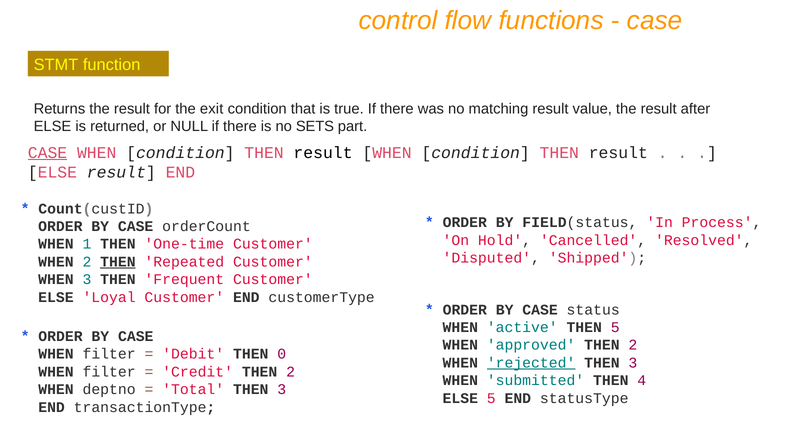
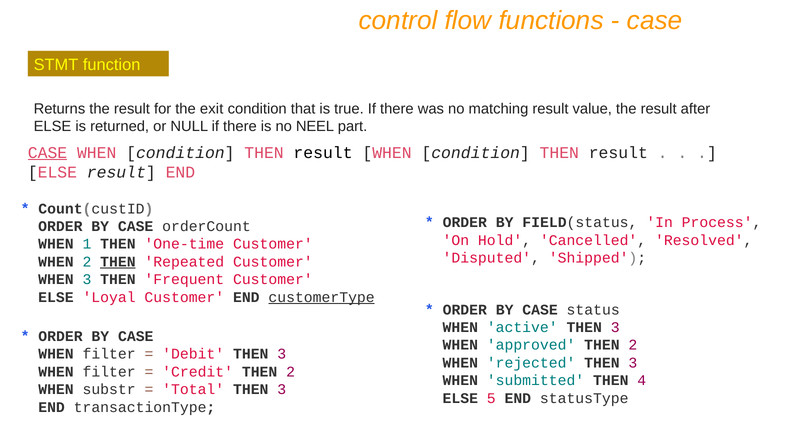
SETS: SETS -> NEEL
customerType underline: none -> present
active THEN 5: 5 -> 3
Debit THEN 0: 0 -> 3
rejected underline: present -> none
deptno: deptno -> substr
